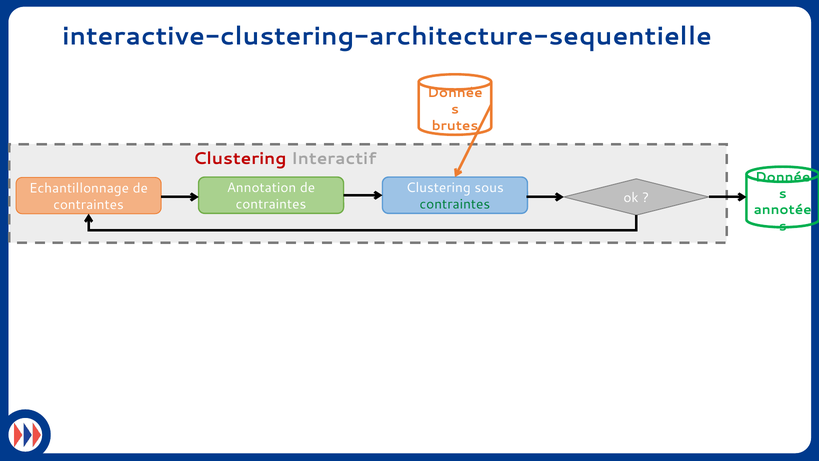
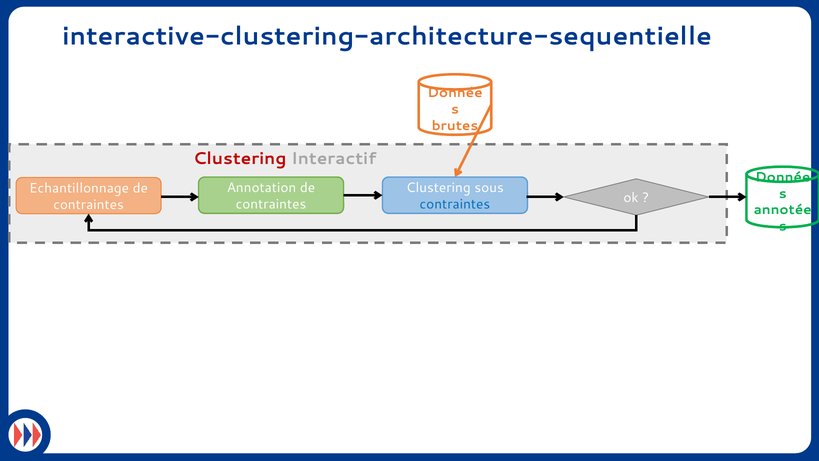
contraintes at (455, 204) colour: green -> blue
